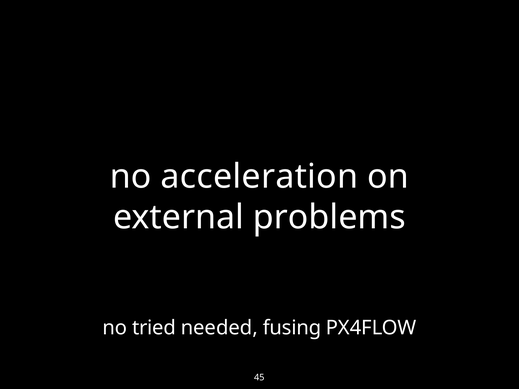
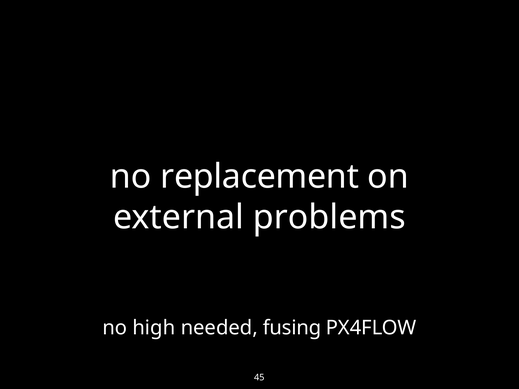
acceleration: acceleration -> replacement
tried: tried -> high
